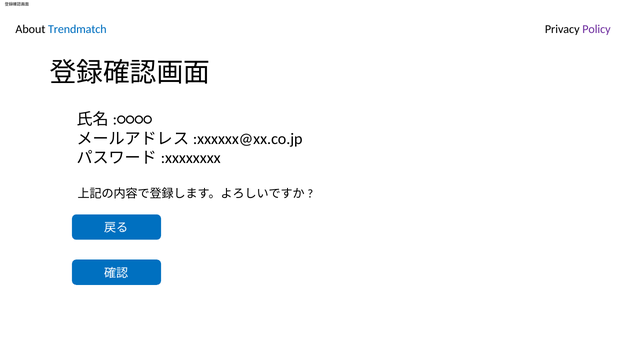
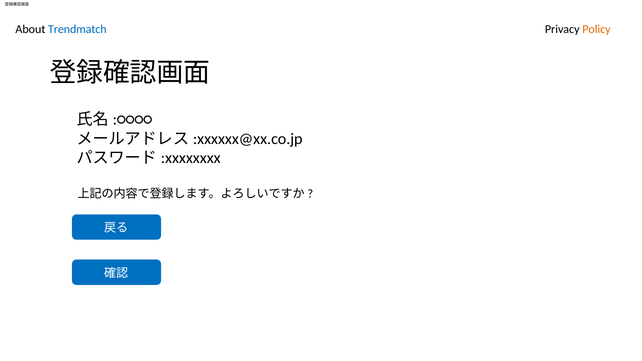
Policy colour: purple -> orange
